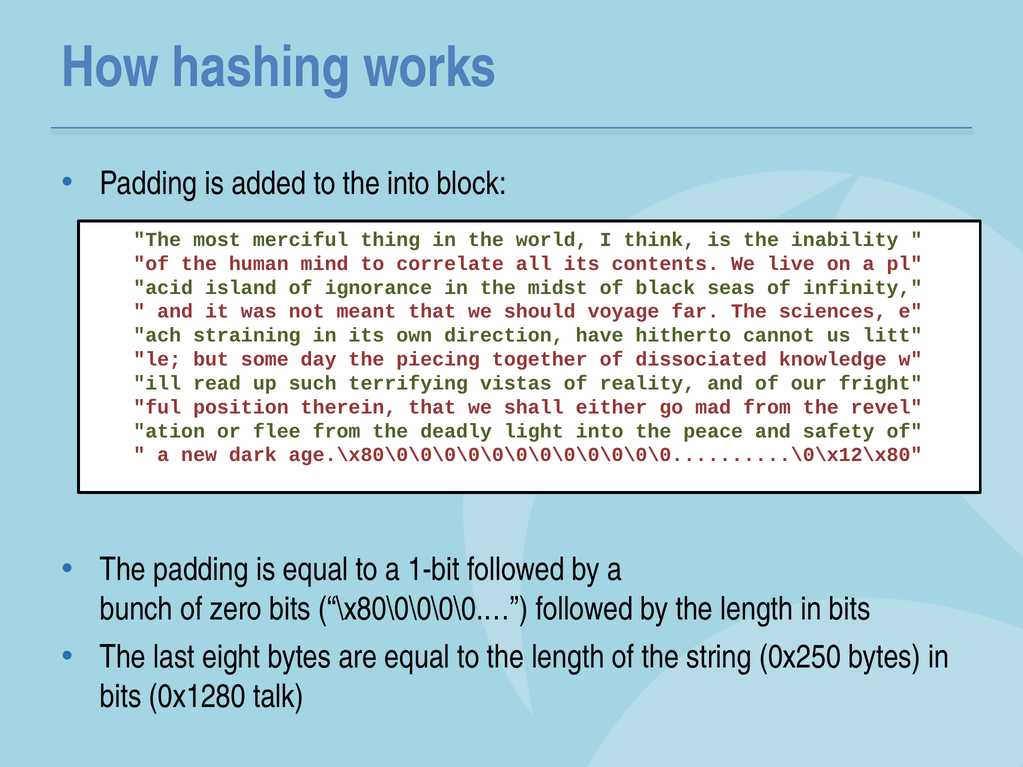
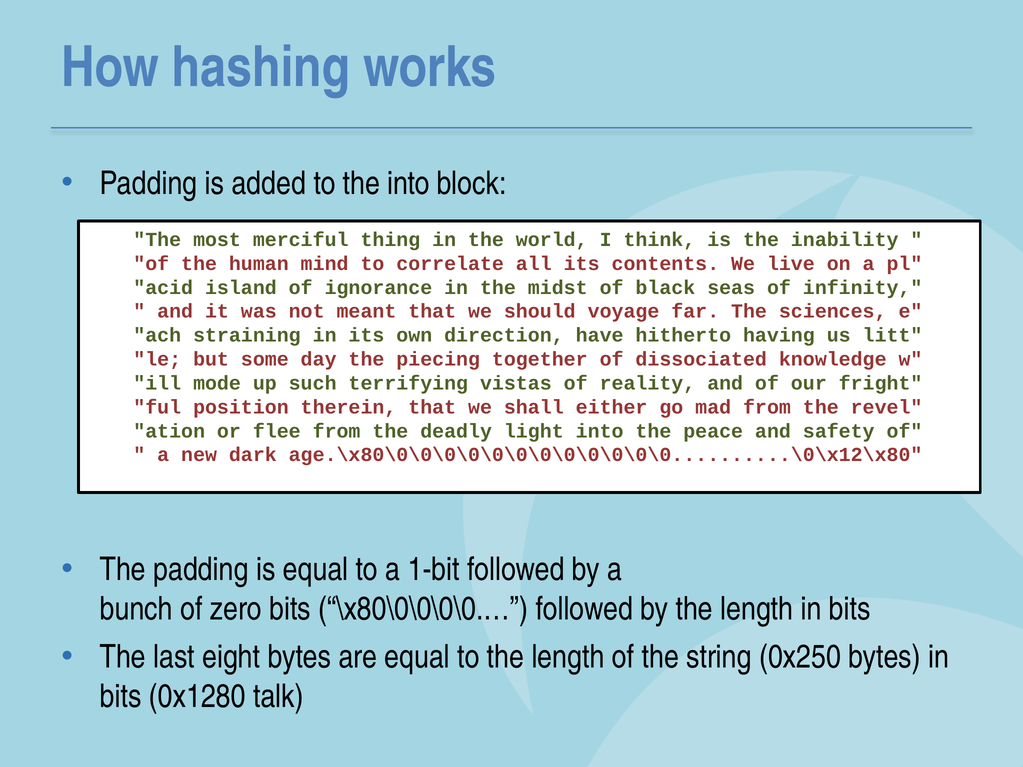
cannot: cannot -> having
read: read -> mode
